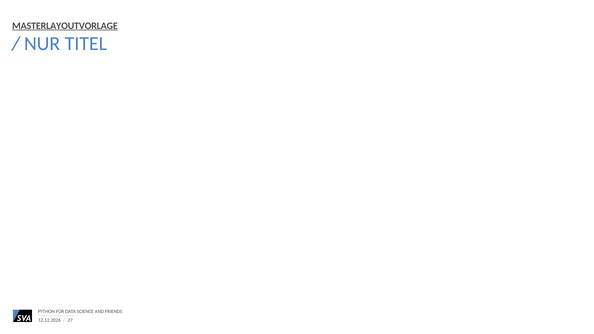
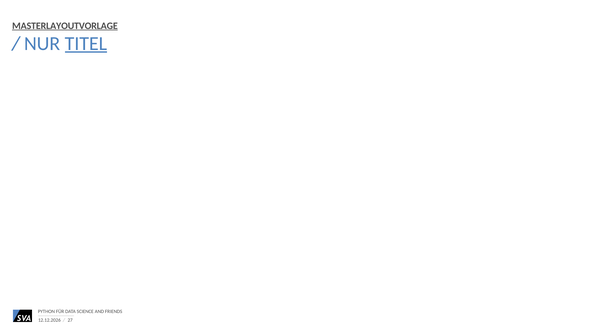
TITEL underline: none -> present
